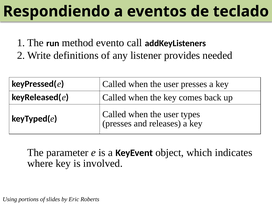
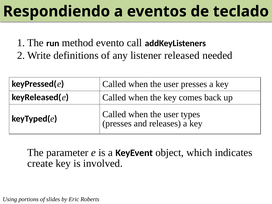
provides: provides -> released
where: where -> create
